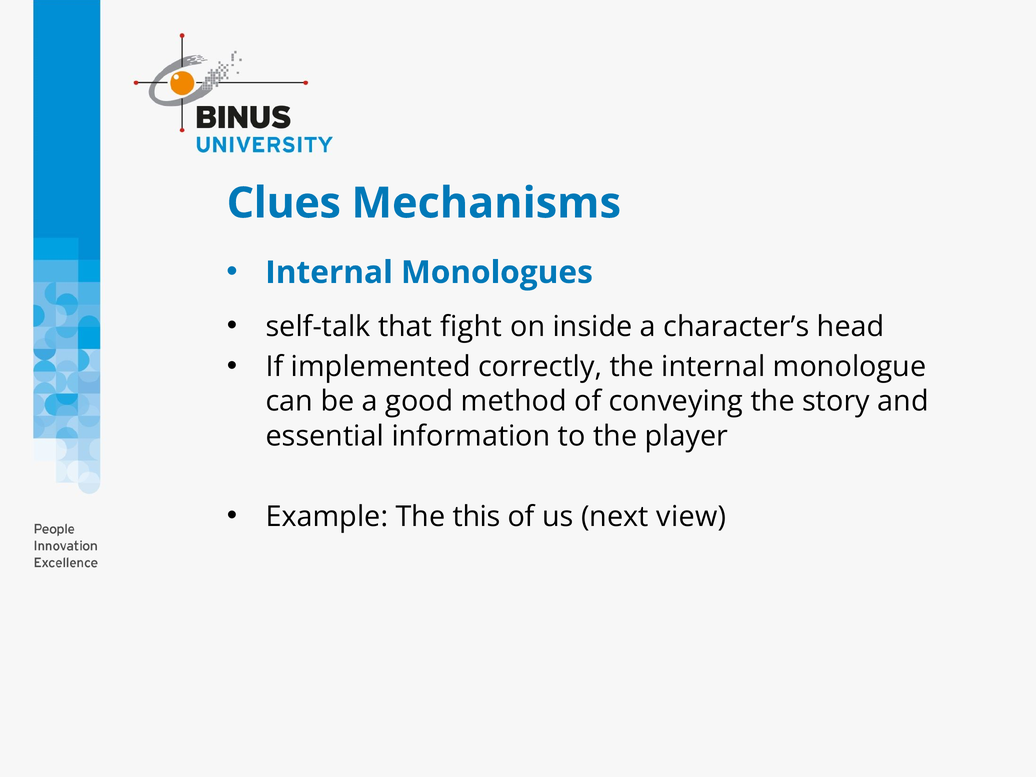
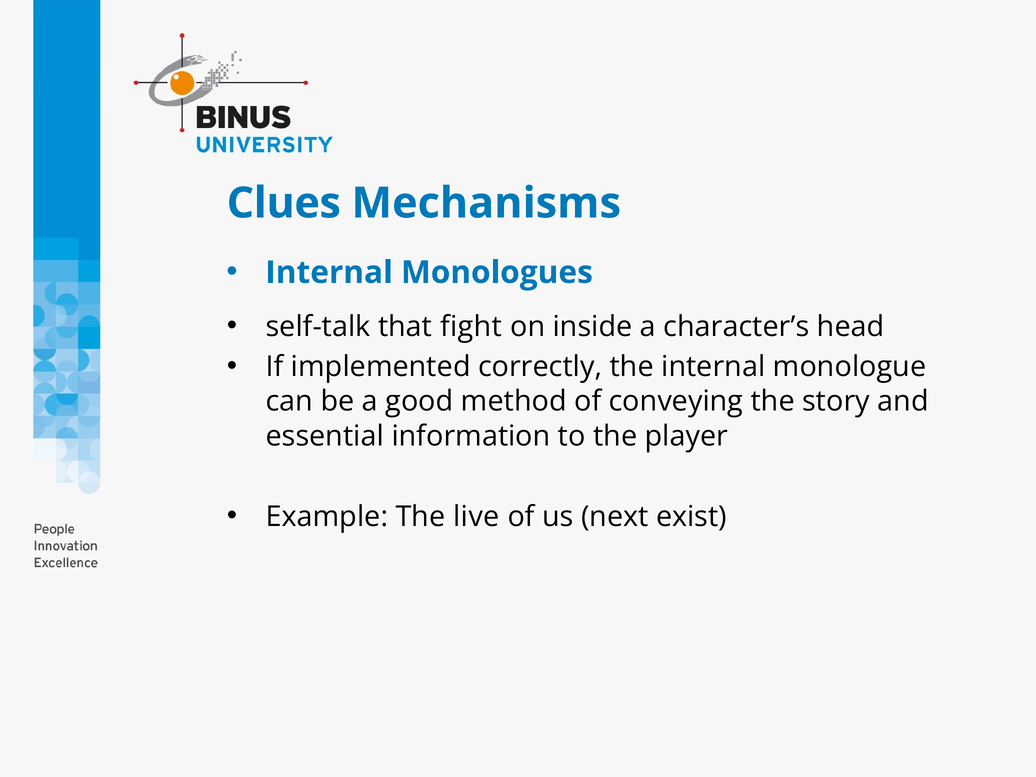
this: this -> live
view: view -> exist
